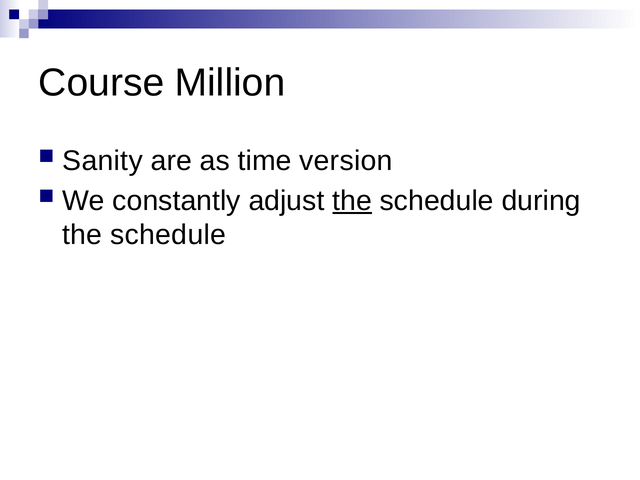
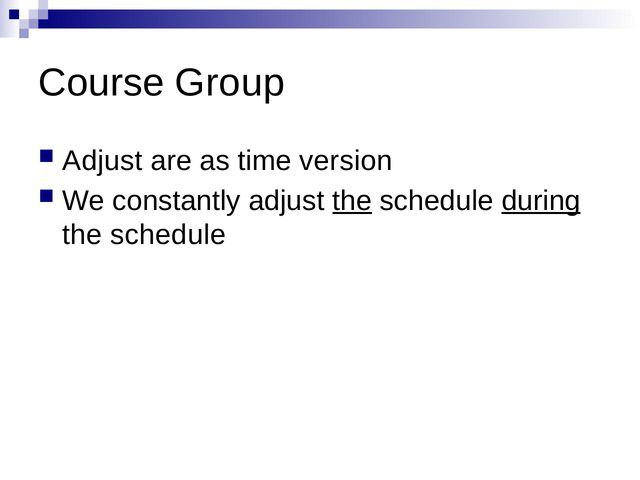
Million: Million -> Group
Sanity at (103, 161): Sanity -> Adjust
during underline: none -> present
